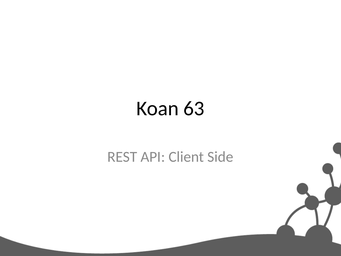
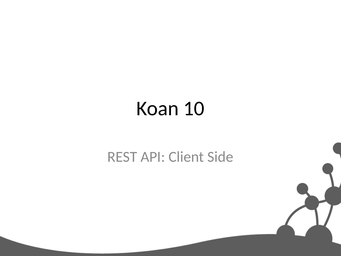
63: 63 -> 10
